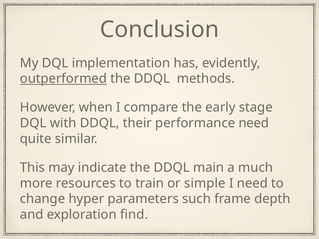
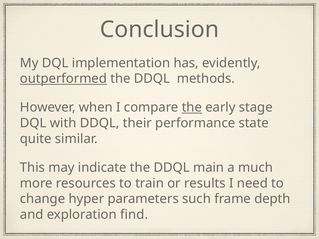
the at (192, 108) underline: none -> present
performance need: need -> state
simple: simple -> results
